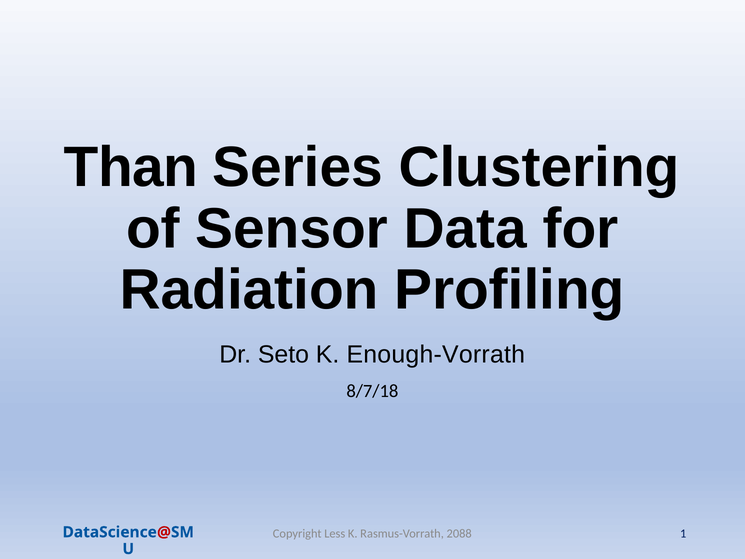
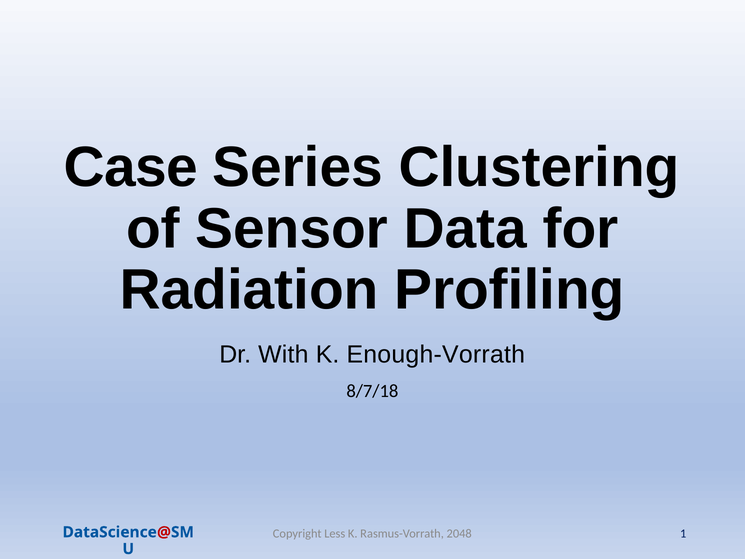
Than: Than -> Case
Seto: Seto -> With
2088: 2088 -> 2048
